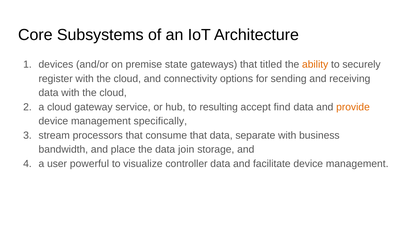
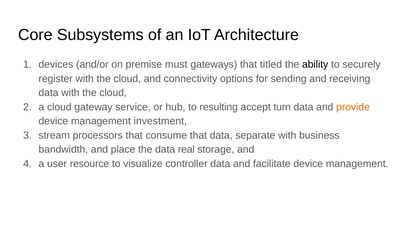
state: state -> must
ability colour: orange -> black
find: find -> turn
specifically: specifically -> investment
join: join -> real
powerful: powerful -> resource
